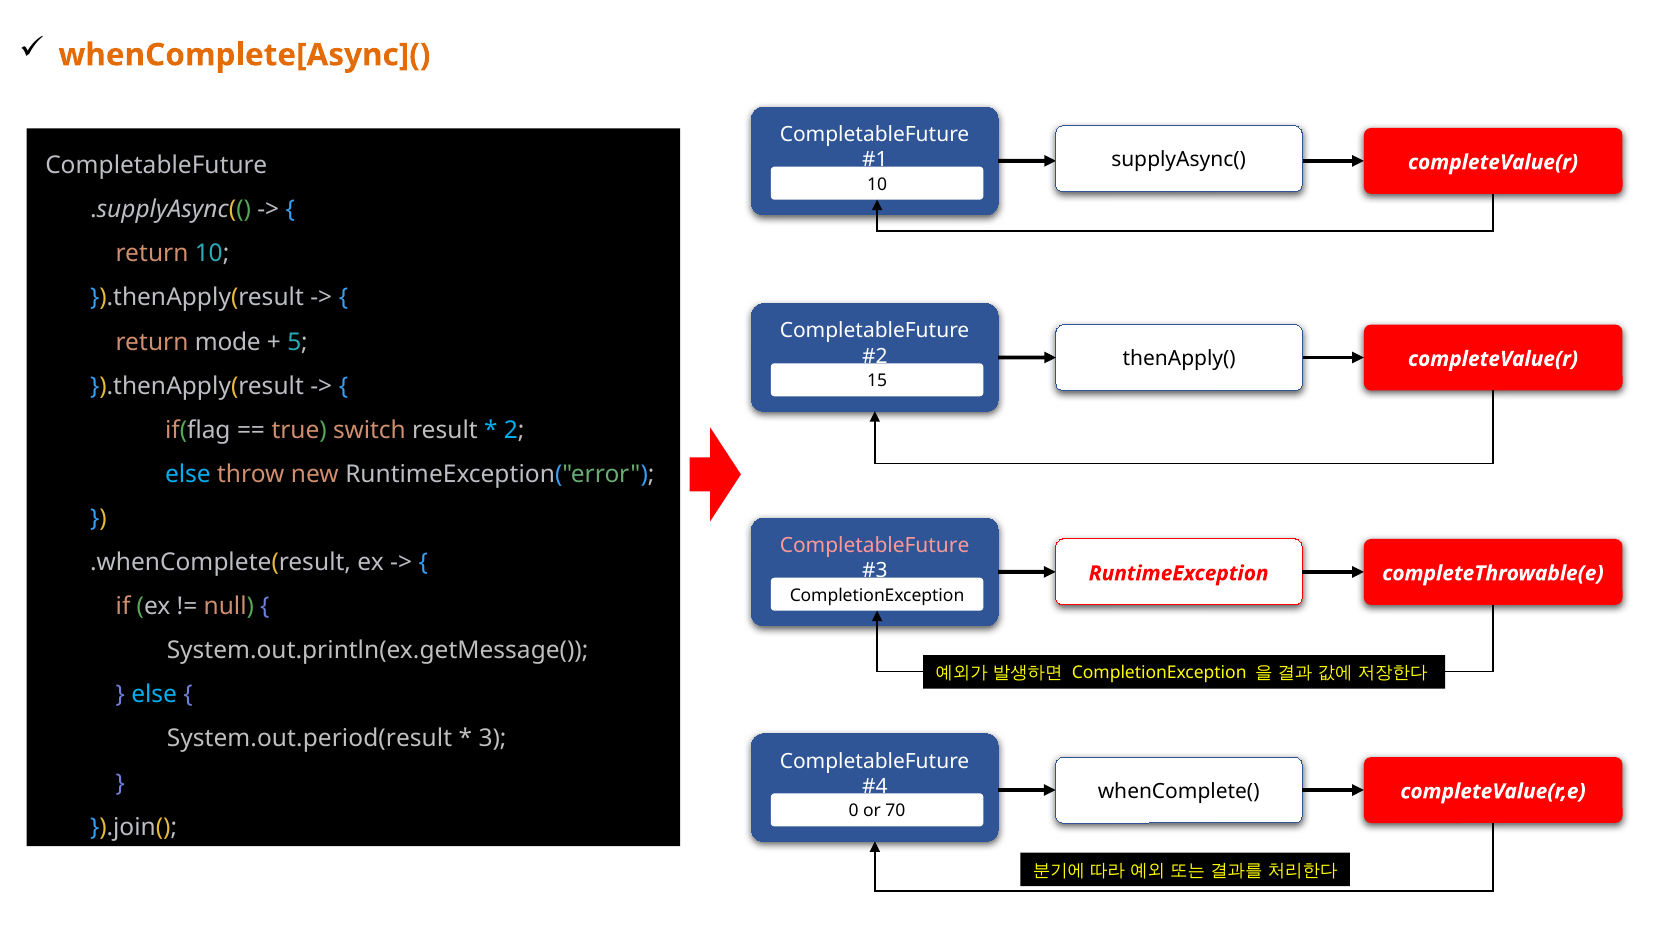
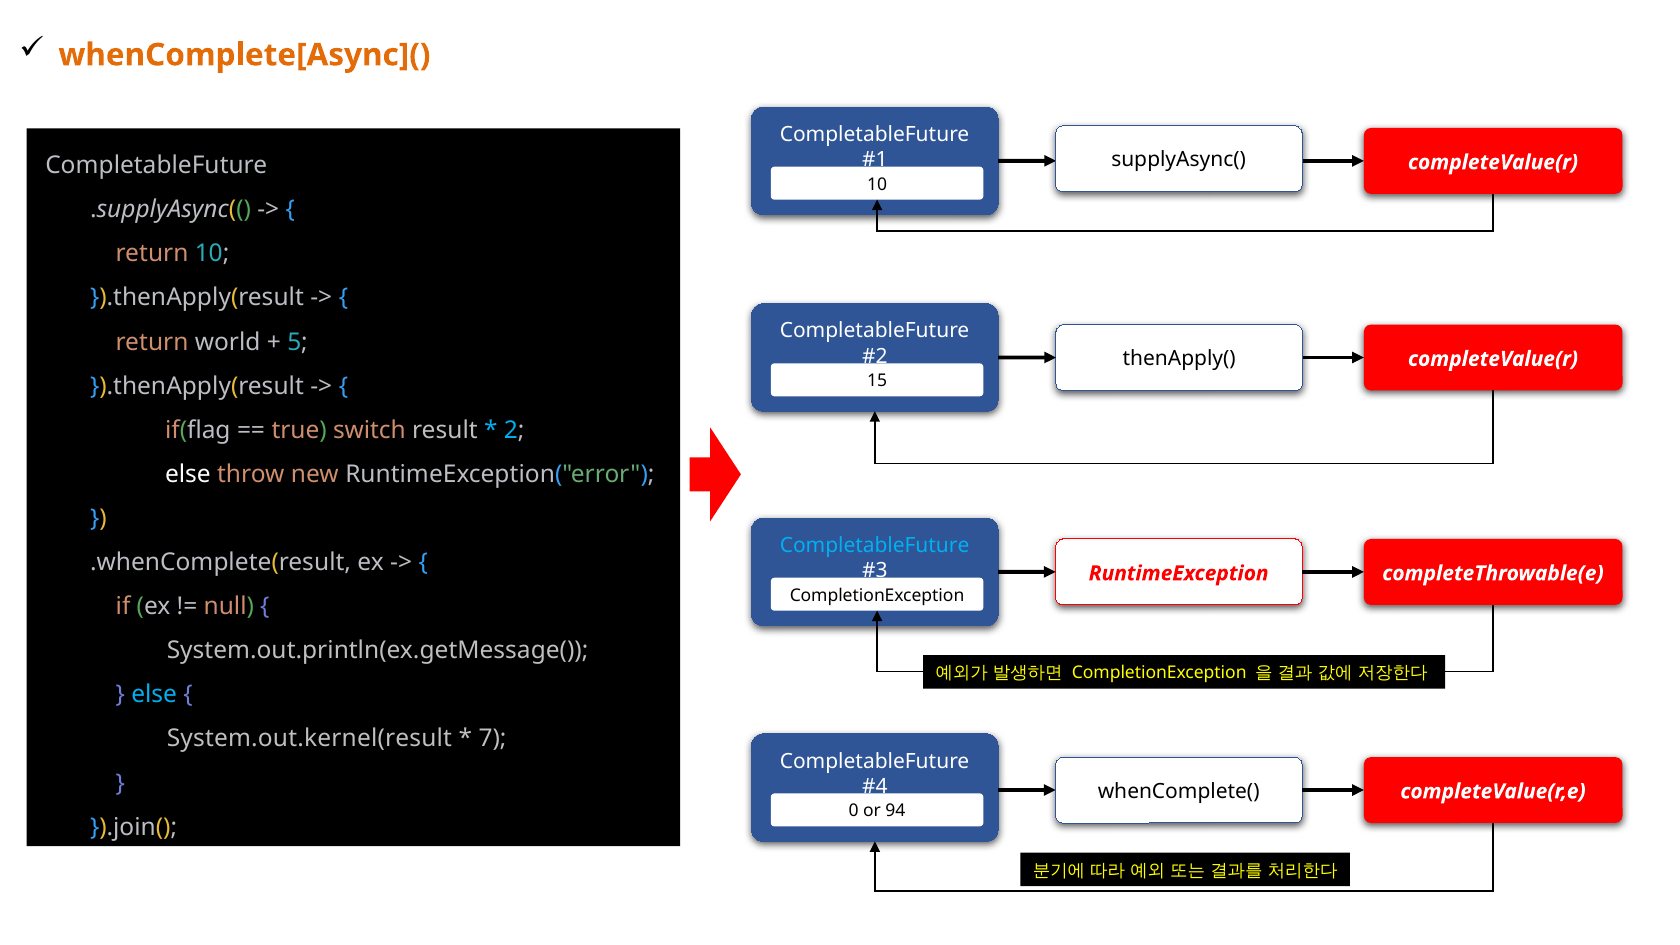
mode: mode -> world
else at (188, 474) colour: light blue -> white
CompletableFuture at (875, 545) colour: pink -> light blue
System.out.period(result: System.out.period(result -> System.out.kernel(result
3: 3 -> 7
70: 70 -> 94
